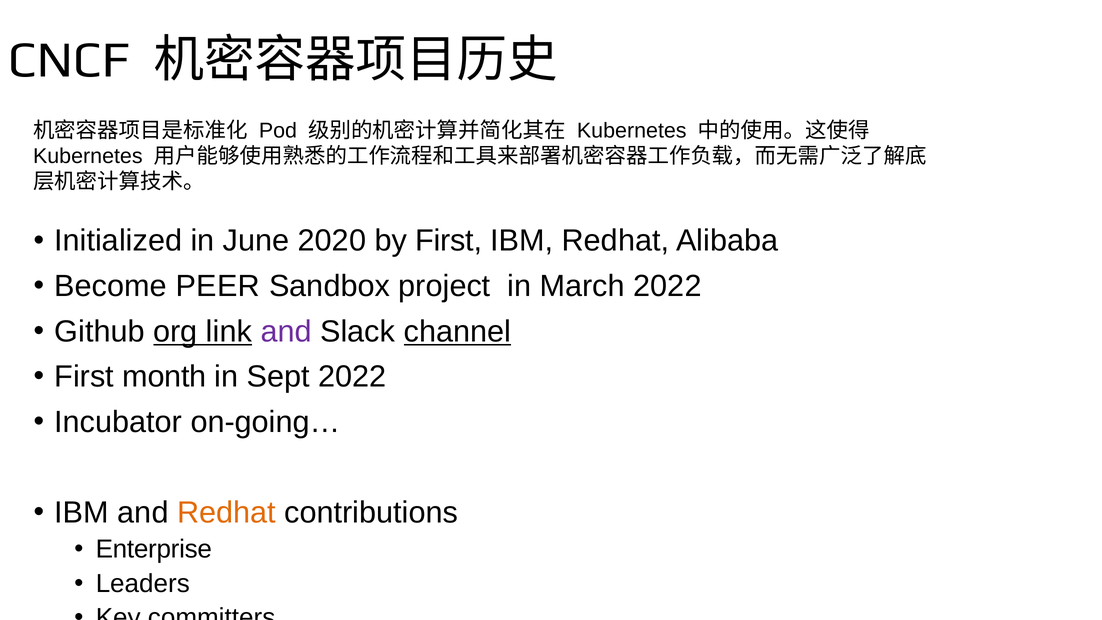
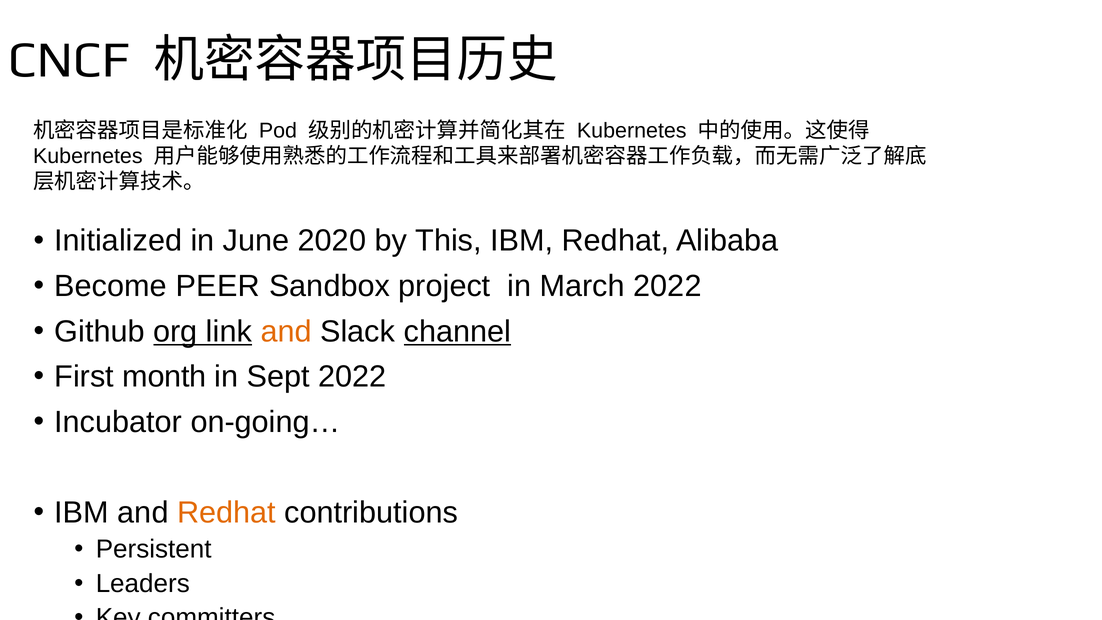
by First: First -> This
and at (286, 331) colour: purple -> orange
Enterprise: Enterprise -> Persistent
